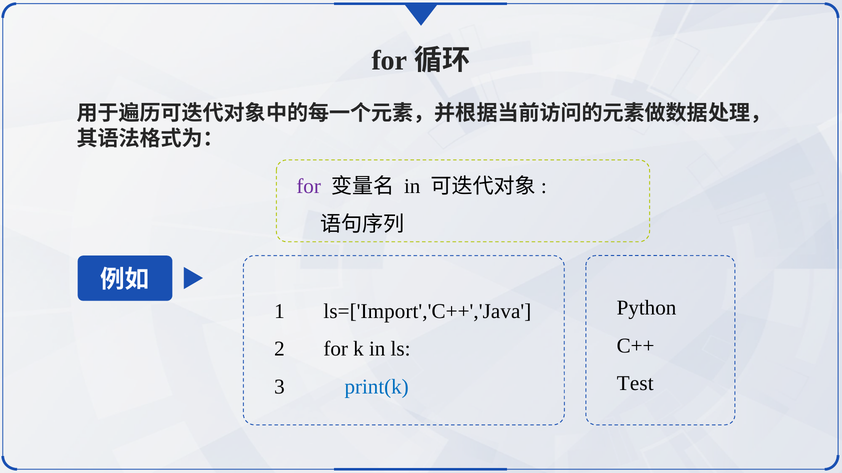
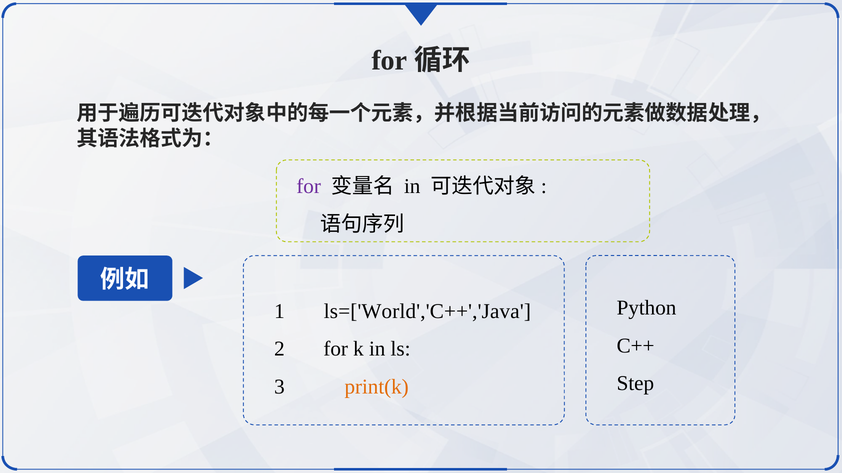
ls=['Import','C++','Java: ls=['Import','C++','Java -> ls=['World','C++','Java
Test: Test -> Step
print(k colour: blue -> orange
